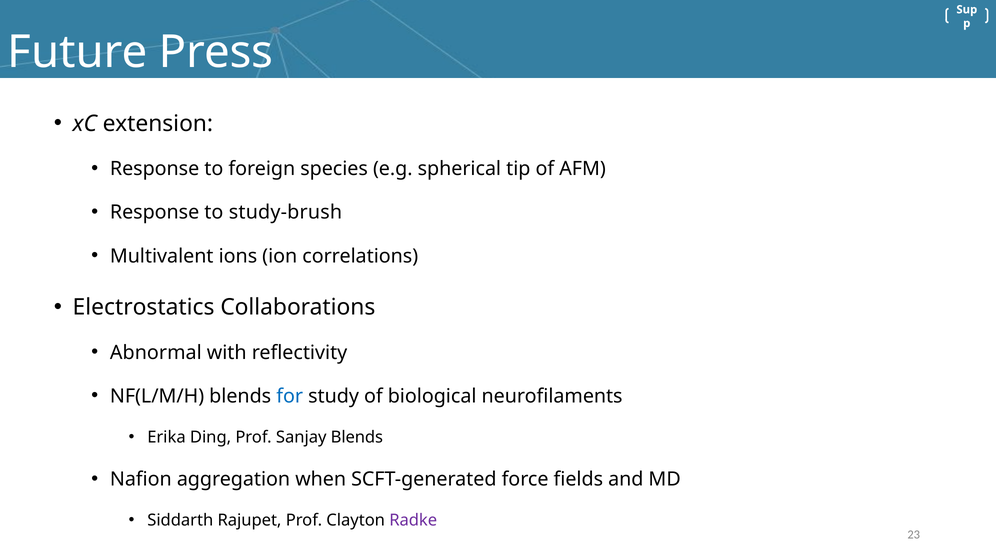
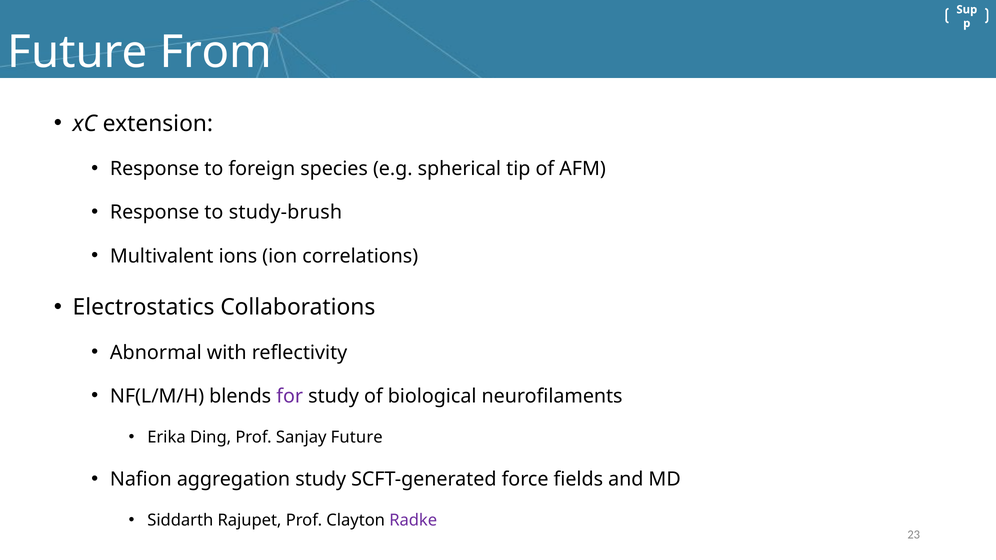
Press: Press -> From
for colour: blue -> purple
Sanjay Blends: Blends -> Future
aggregation when: when -> study
